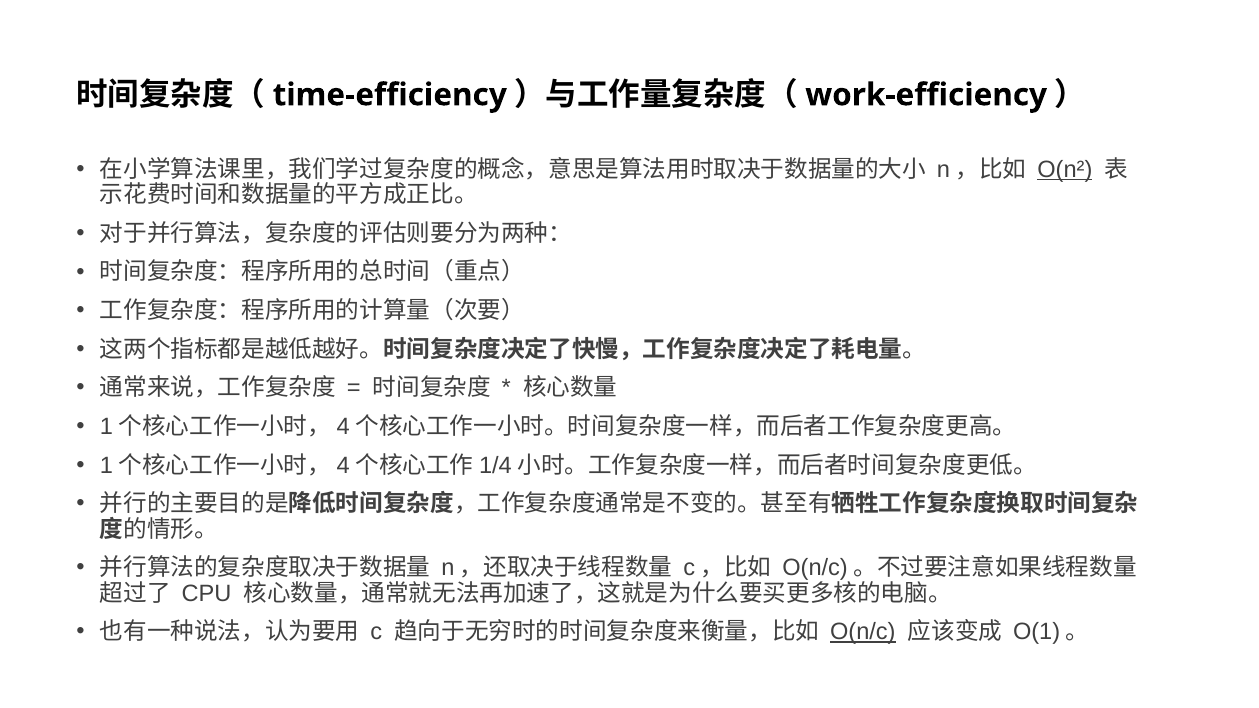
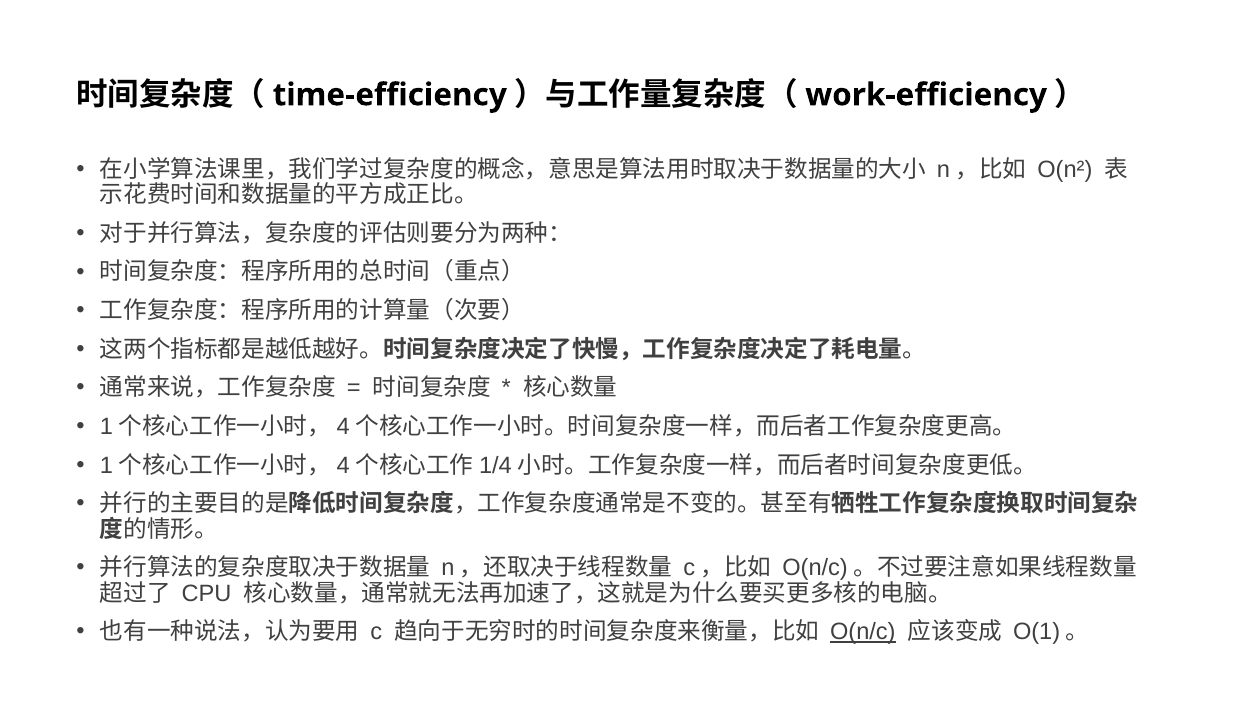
O(n² underline: present -> none
